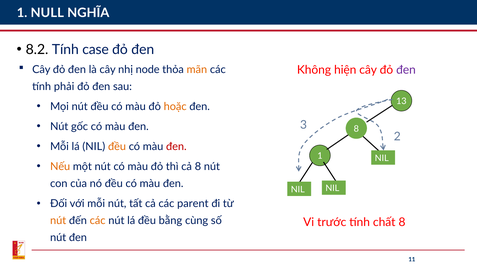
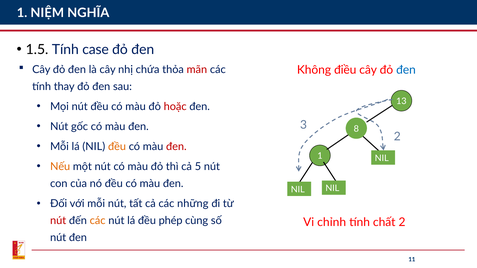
NULL: NULL -> NIỆM
8.2: 8.2 -> 1.5
node: node -> chứa
mãn colour: orange -> red
hiện: hiện -> điều
đen at (406, 70) colour: purple -> blue
phải: phải -> thay
hoặc colour: orange -> red
cả 8: 8 -> 5
parent: parent -> những
nút at (58, 221) colour: orange -> red
bằng: bằng -> phép
trước: trước -> chỉnh
chất 8: 8 -> 2
